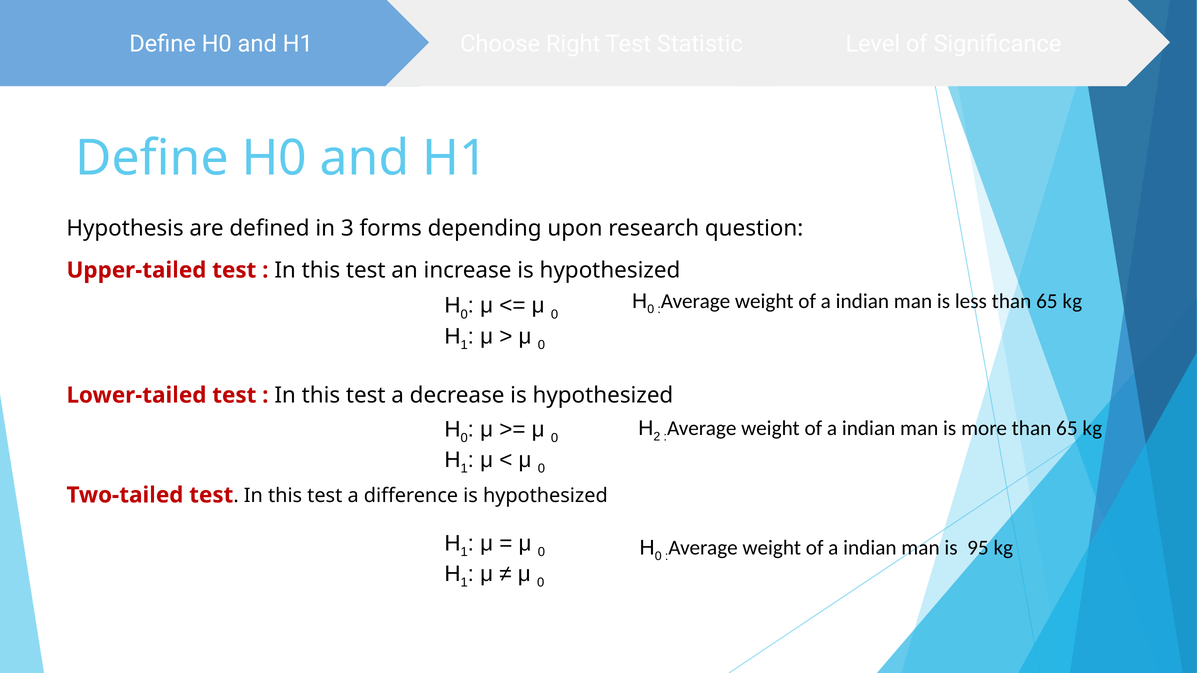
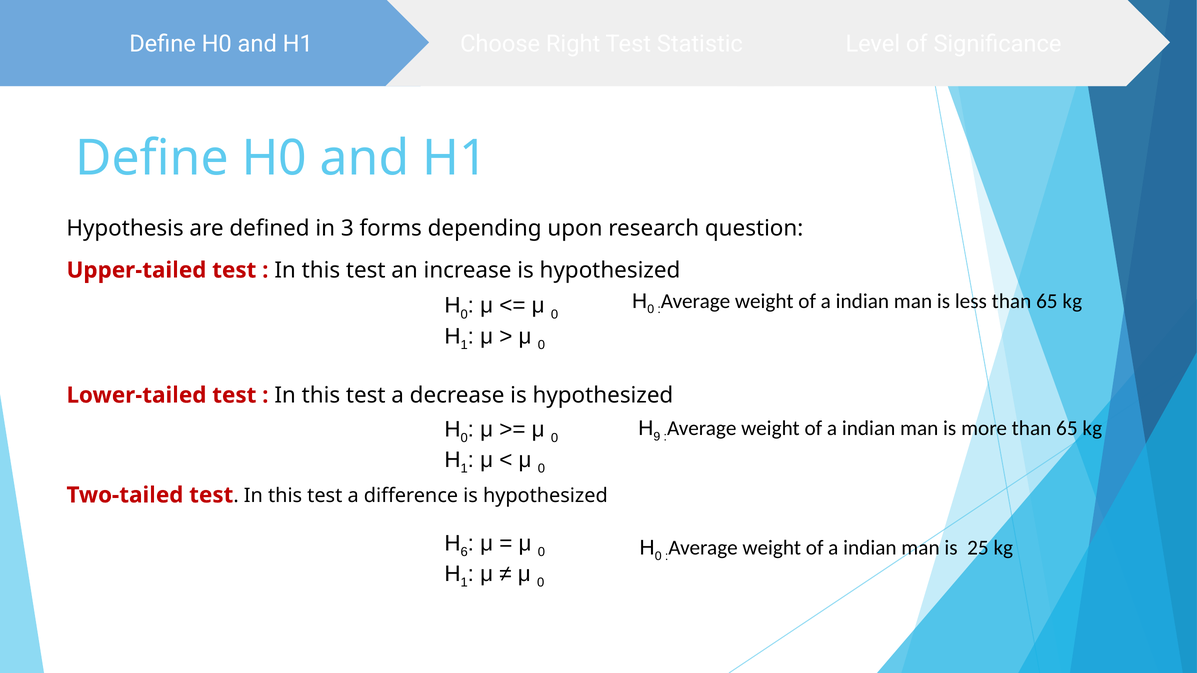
2: 2 -> 9
1 at (464, 552): 1 -> 6
95: 95 -> 25
